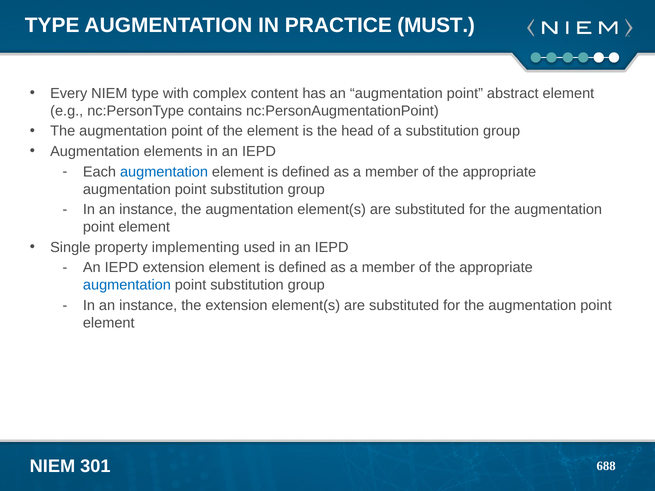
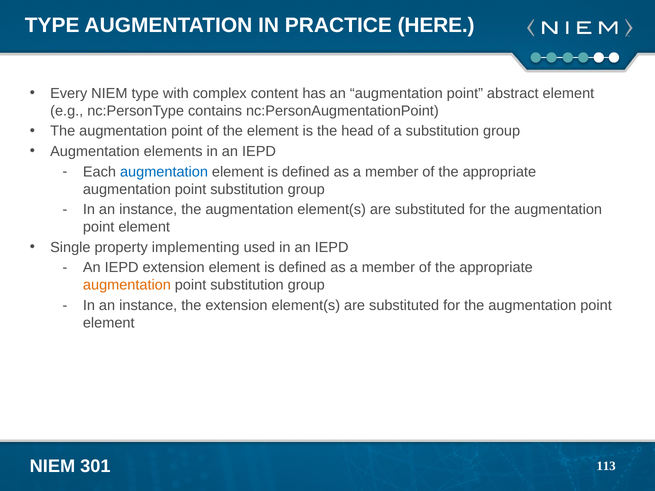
MUST: MUST -> HERE
augmentation at (127, 285) colour: blue -> orange
688: 688 -> 113
